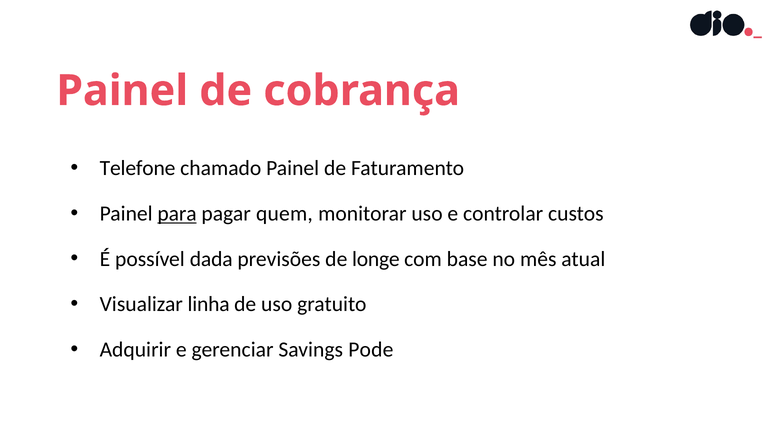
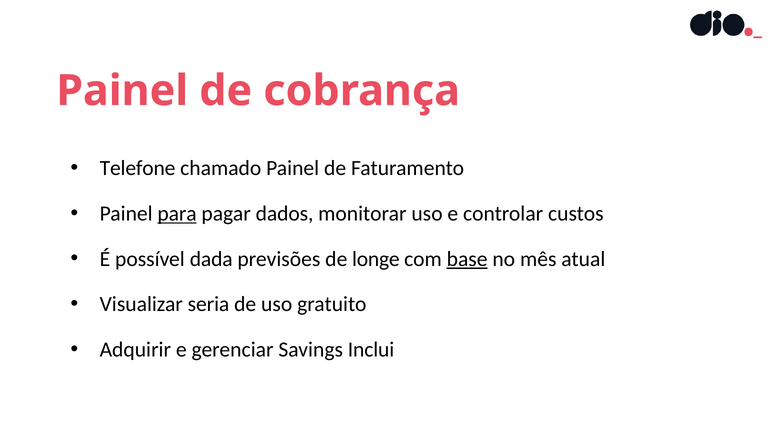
quem: quem -> dados
base underline: none -> present
linha: linha -> seria
Pode: Pode -> Inclui
